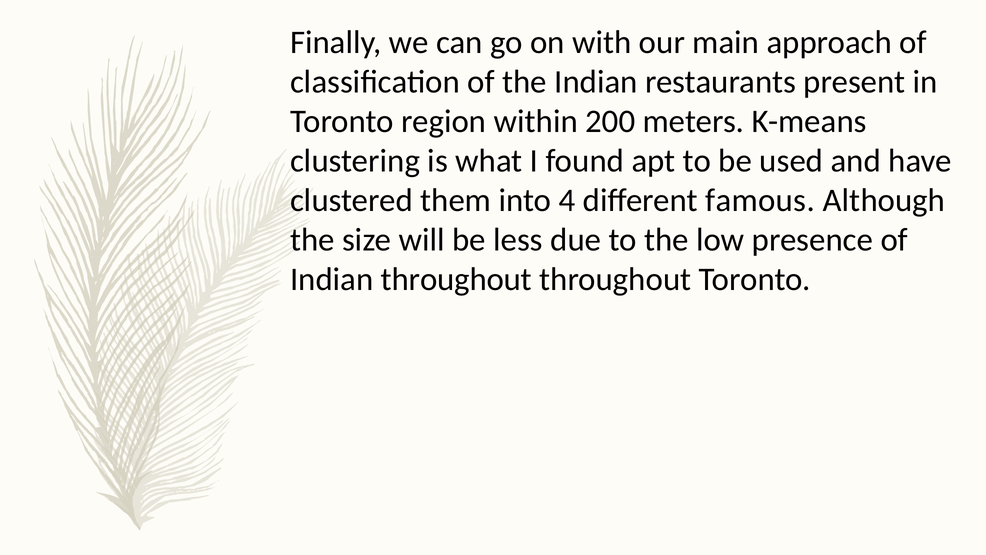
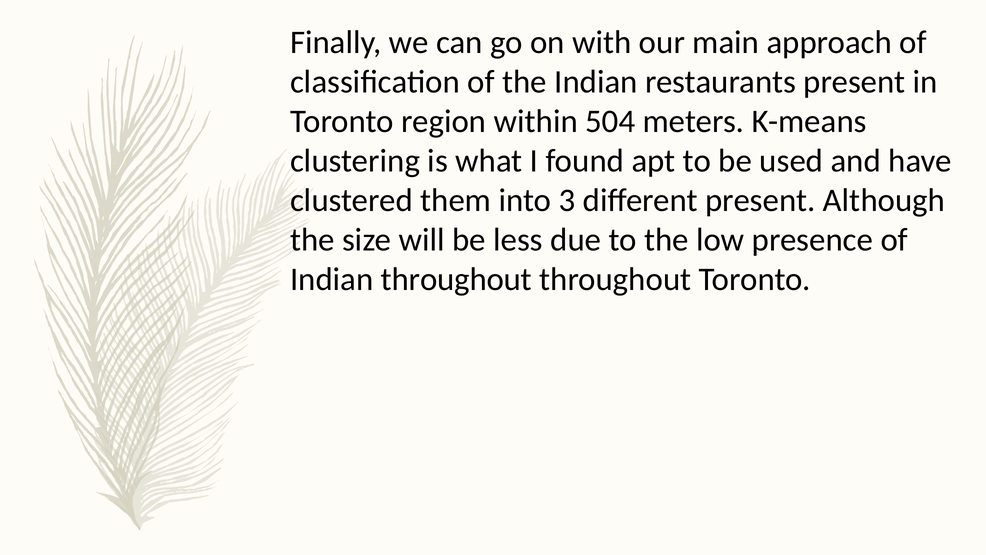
200: 200 -> 504
4: 4 -> 3
different famous: famous -> present
